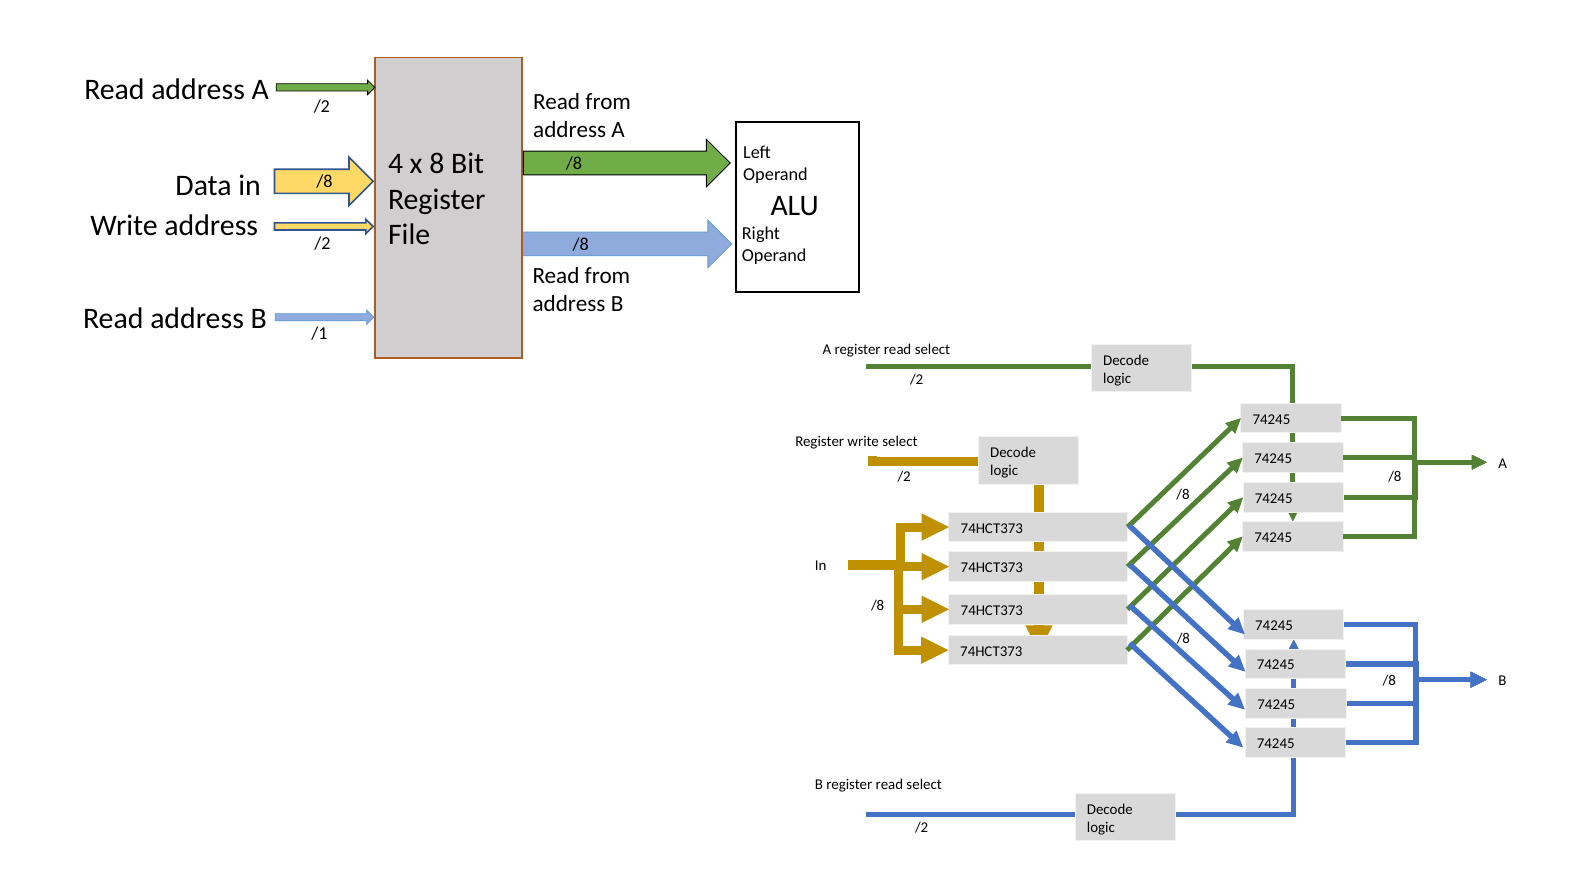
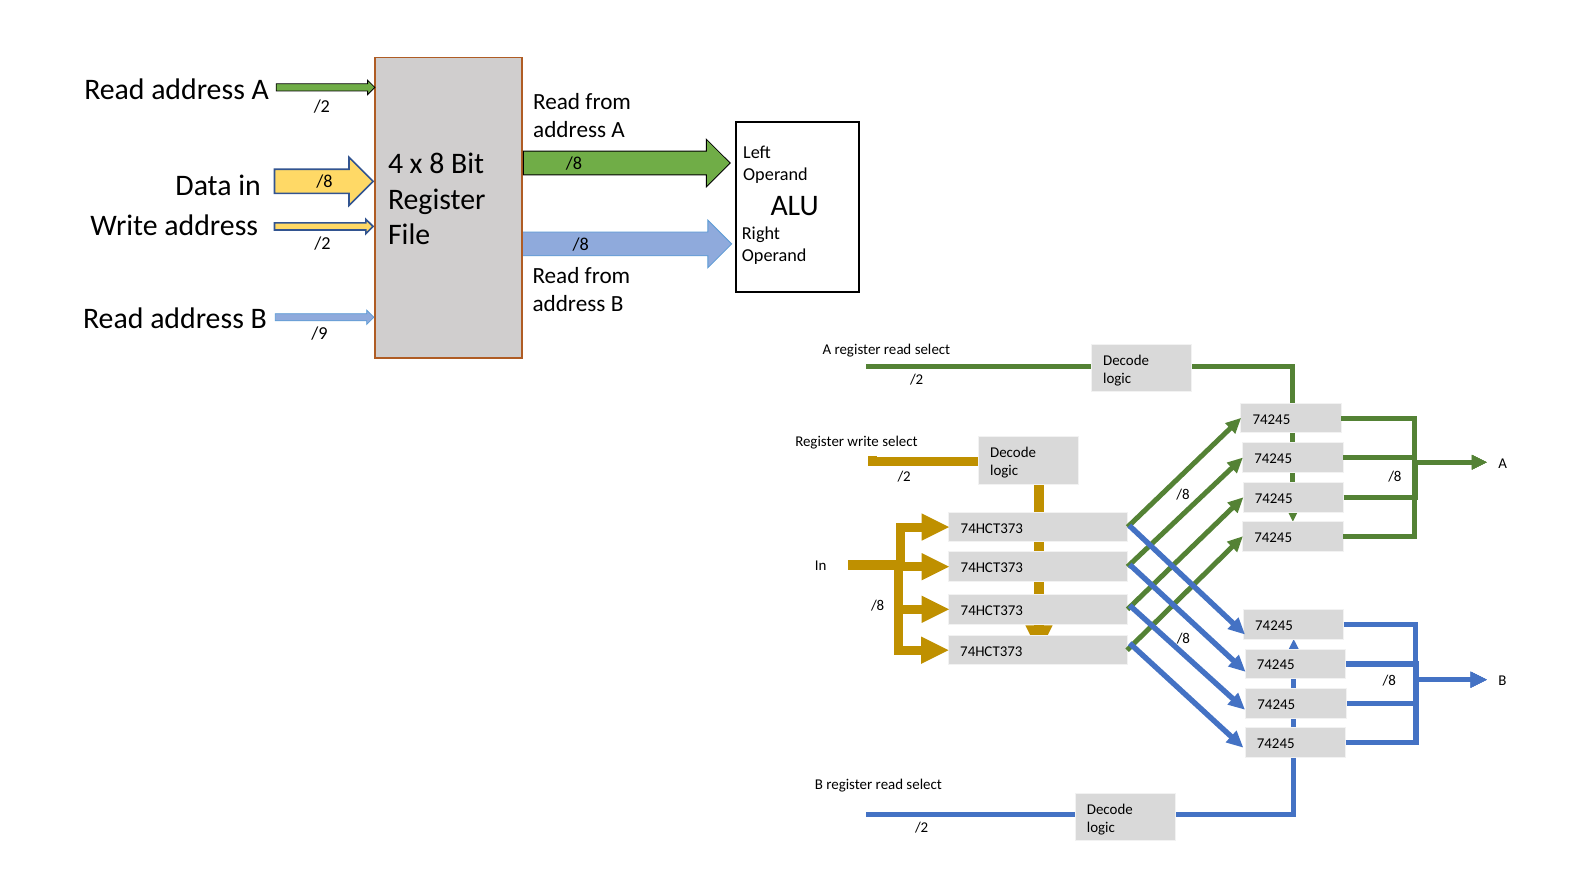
/1: /1 -> /9
